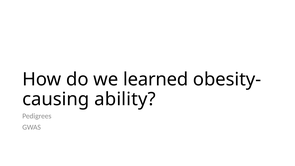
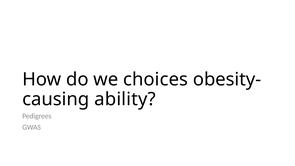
learned: learned -> choices
